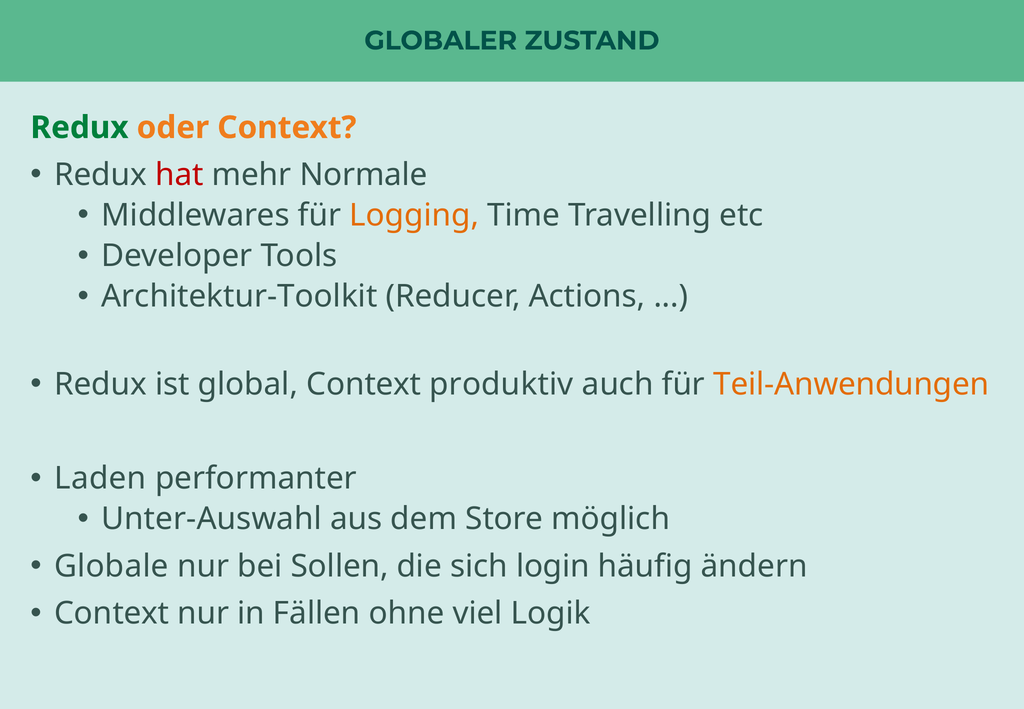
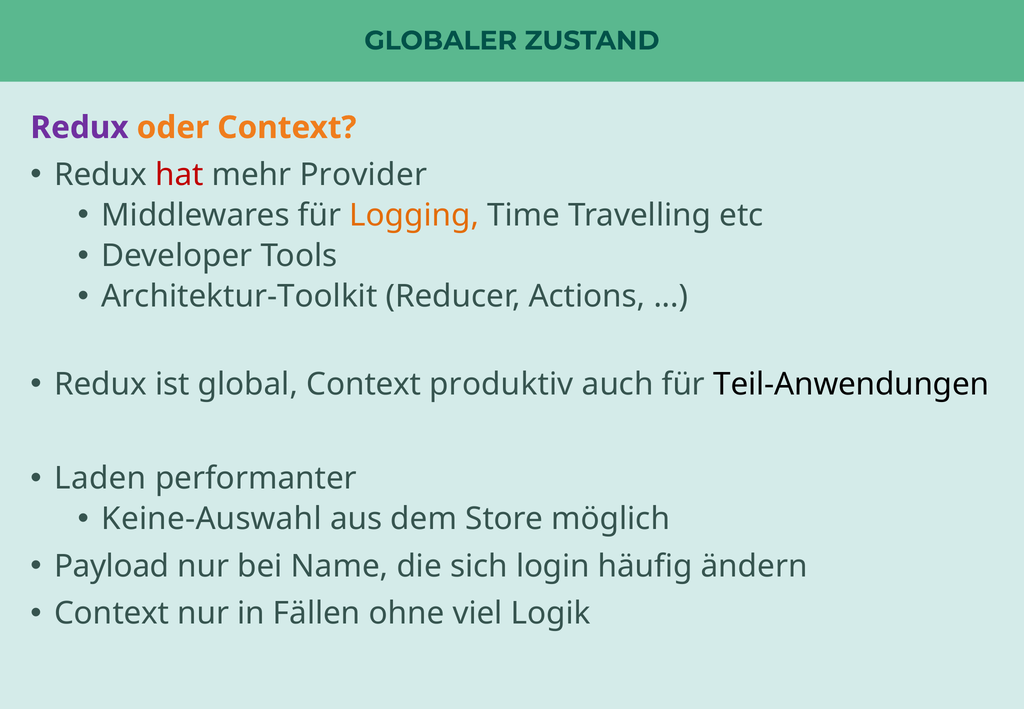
Redux at (79, 128) colour: green -> purple
Normale: Normale -> Provider
Teil-Anwendungen colour: orange -> black
Unter-Auswahl: Unter-Auswahl -> Keine-Auswahl
Globale: Globale -> Payload
Sollen: Sollen -> Name
